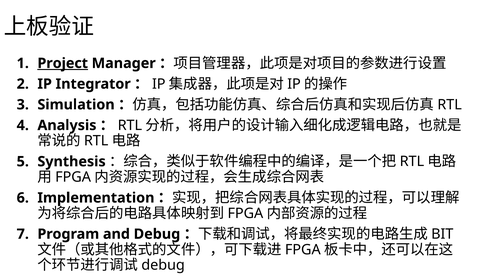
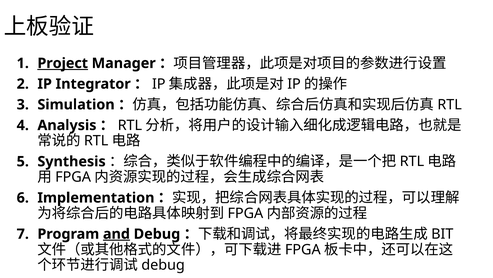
and underline: none -> present
